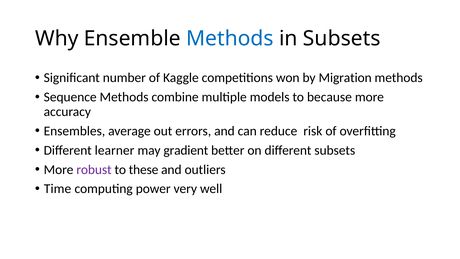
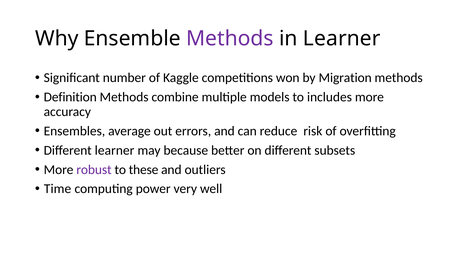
Methods at (230, 39) colour: blue -> purple
in Subsets: Subsets -> Learner
Sequence: Sequence -> Definition
because: because -> includes
gradient: gradient -> because
